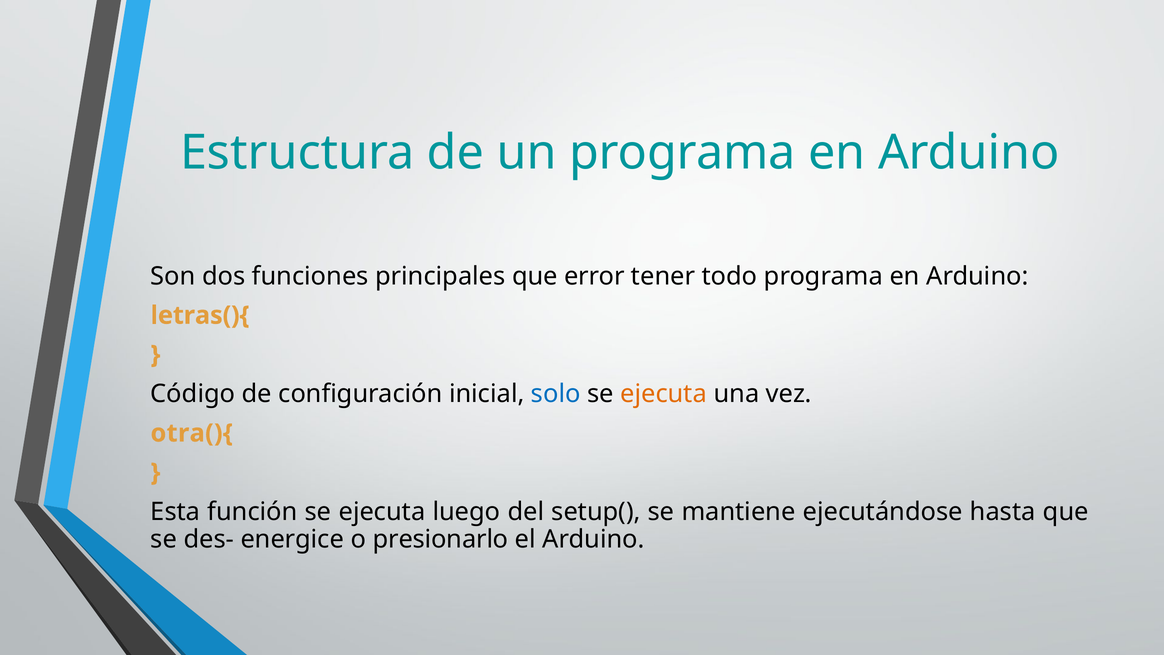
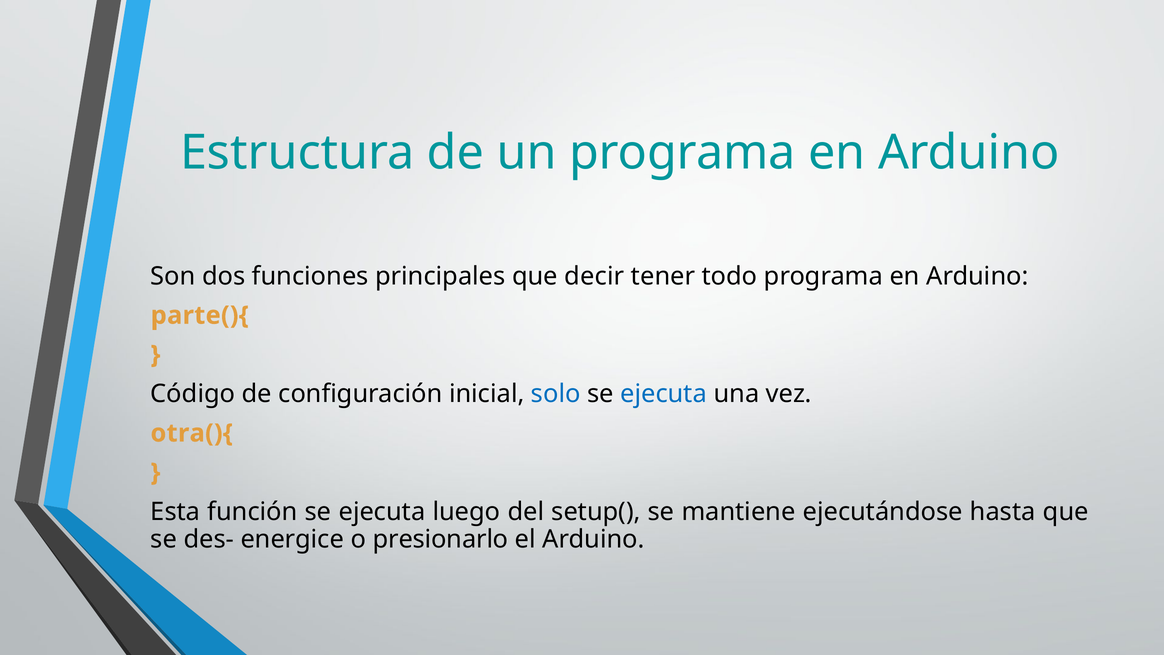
error: error -> decir
letras(){: letras(){ -> parte(){
ejecuta at (664, 394) colour: orange -> blue
